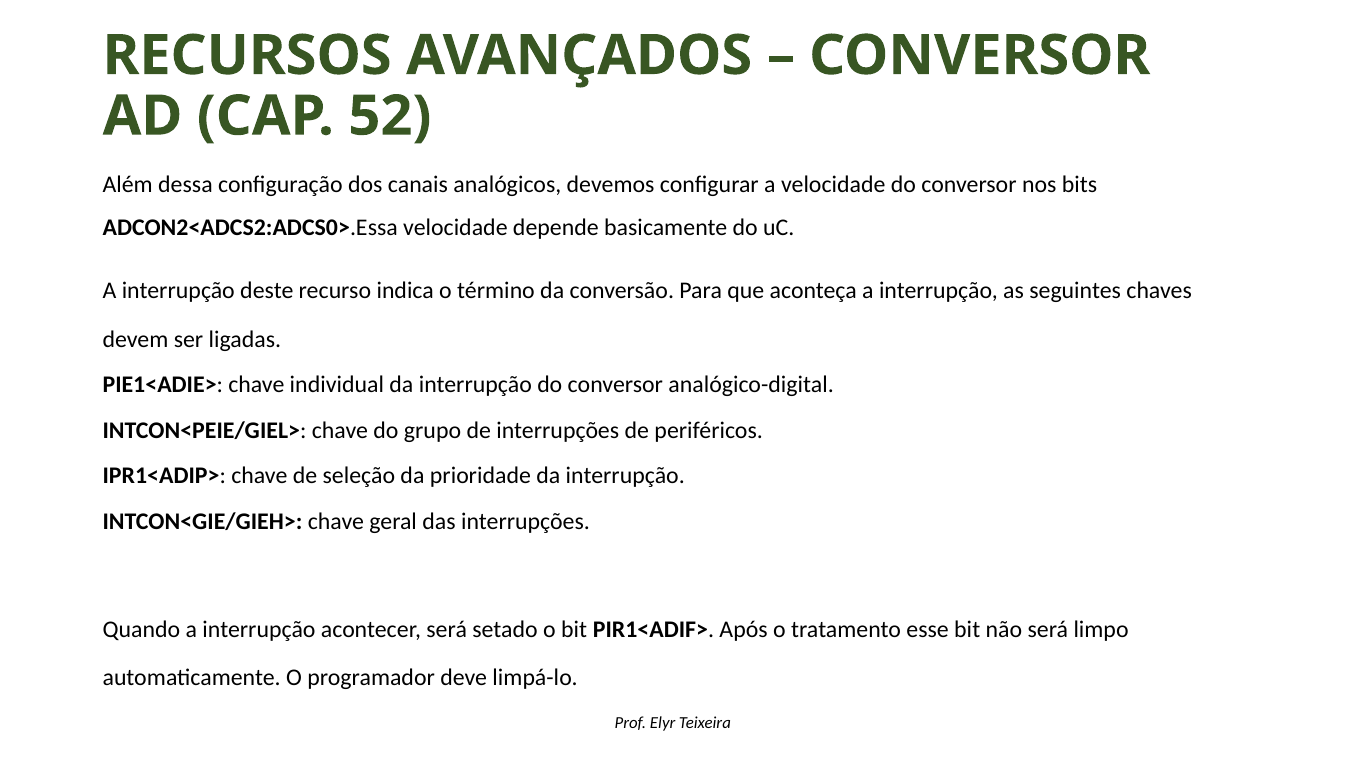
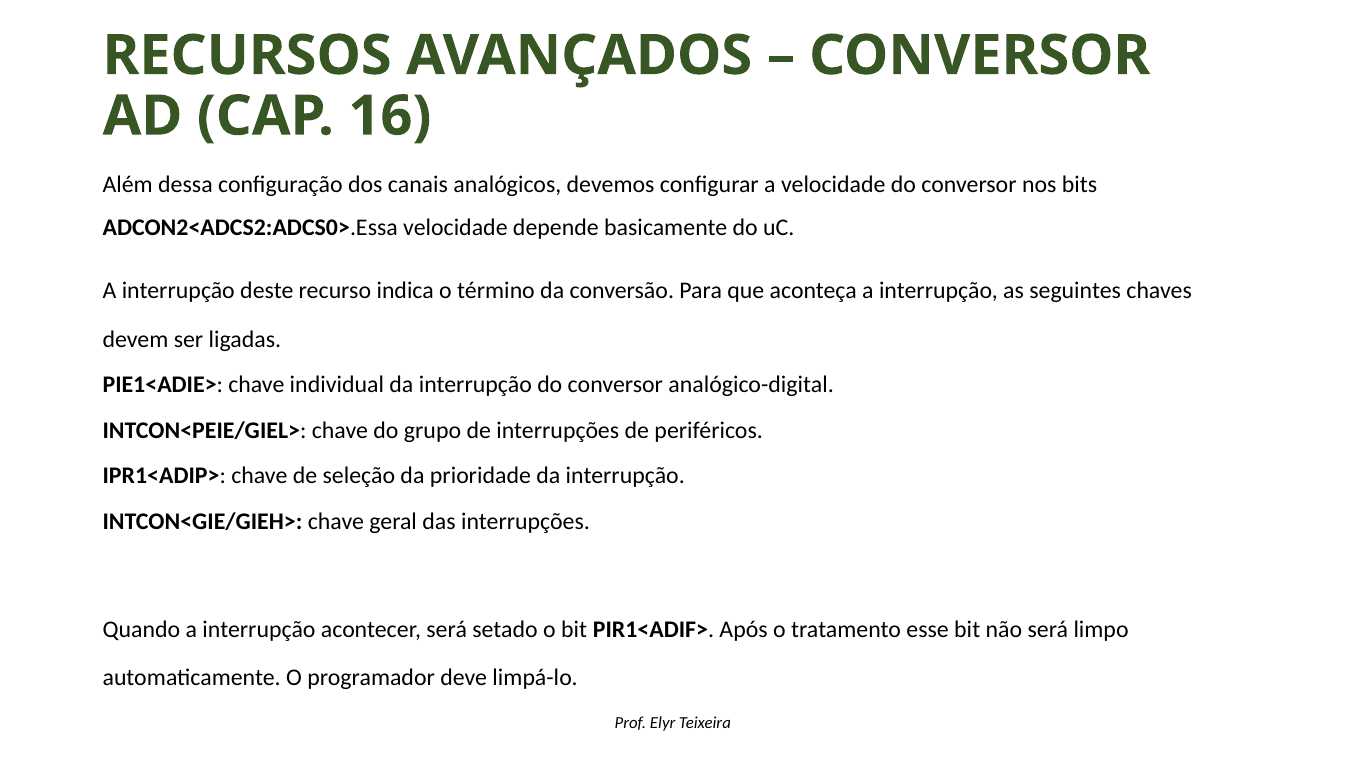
52: 52 -> 16
